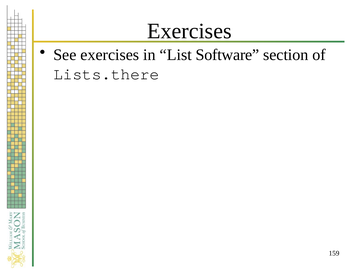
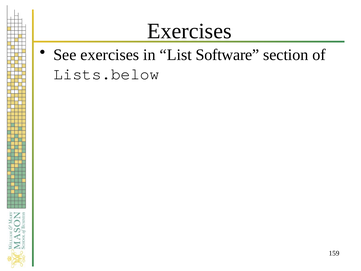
Lists.there: Lists.there -> Lists.below
